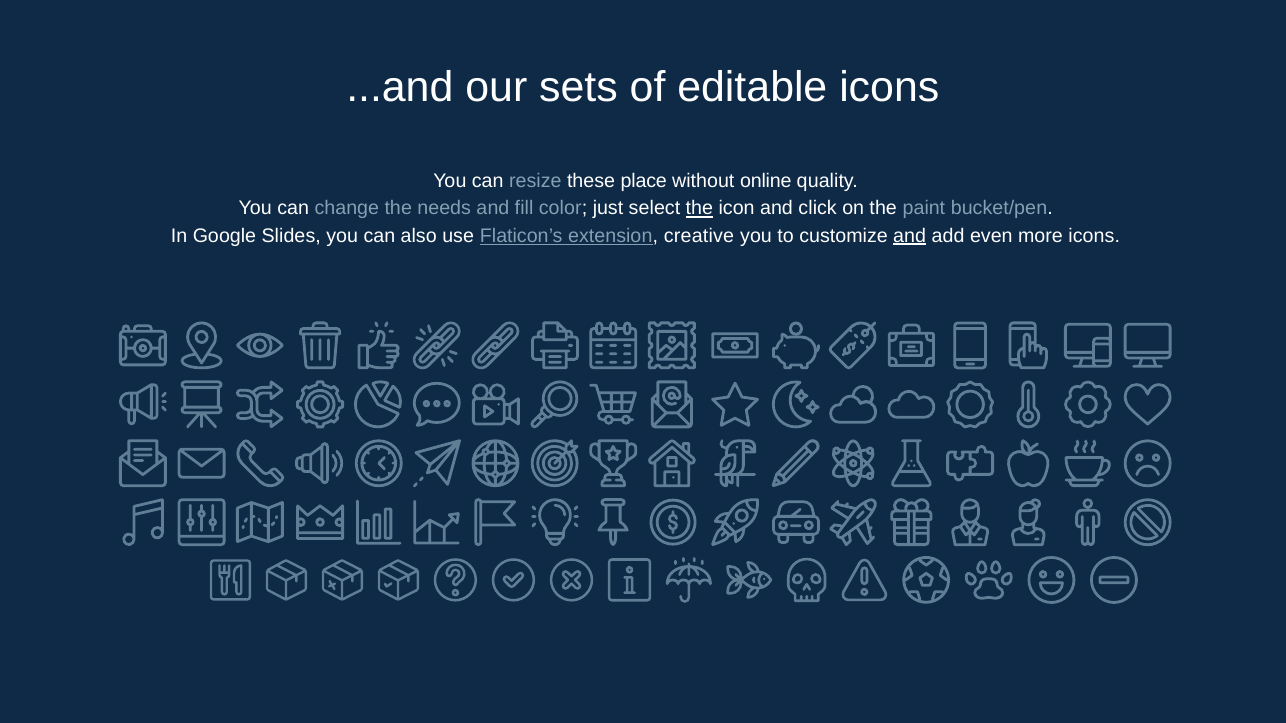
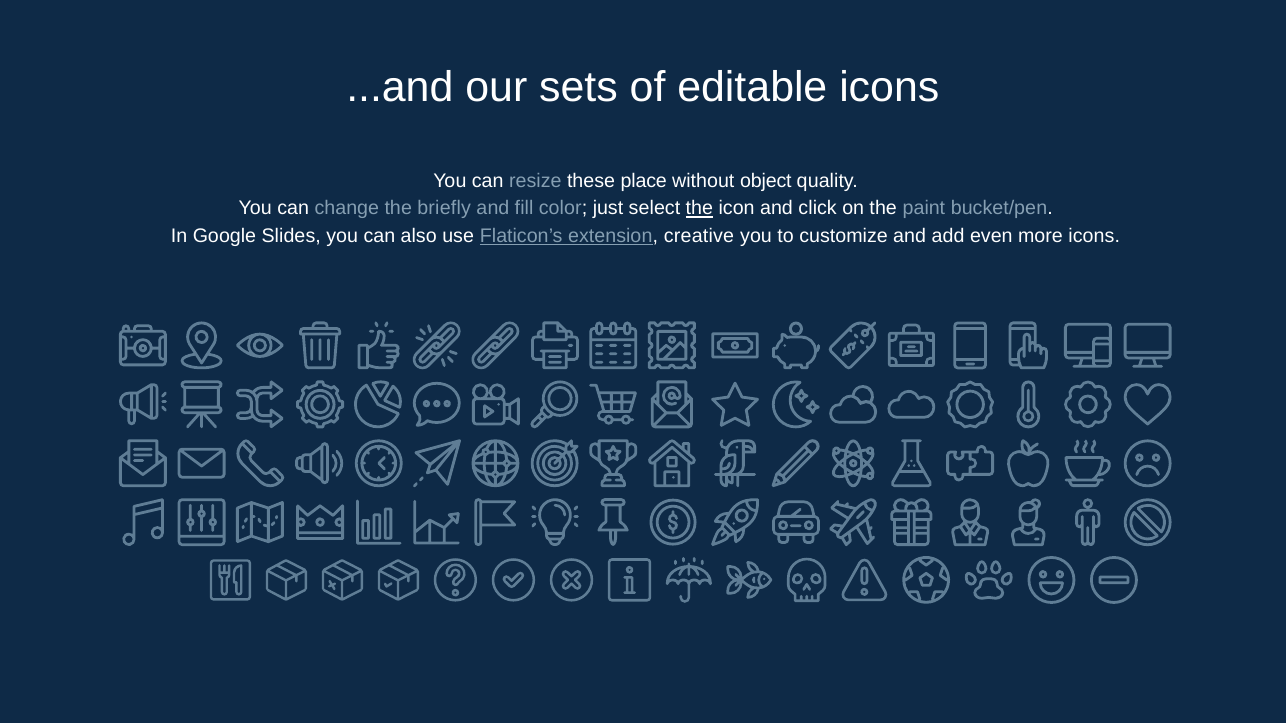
online: online -> object
needs: needs -> briefly
and at (910, 236) underline: present -> none
